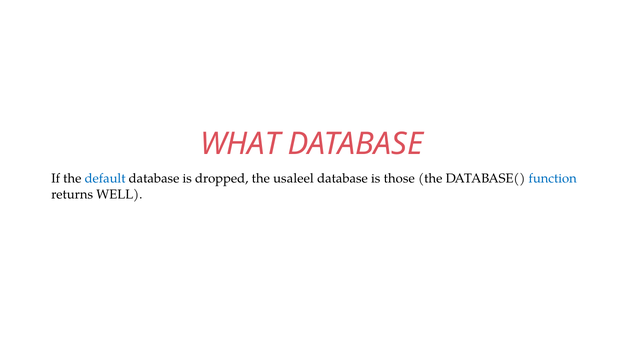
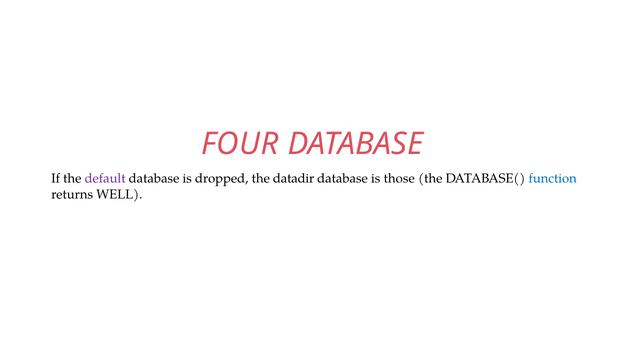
WHAT: WHAT -> FOUR
default colour: blue -> purple
usaleel: usaleel -> datadir
